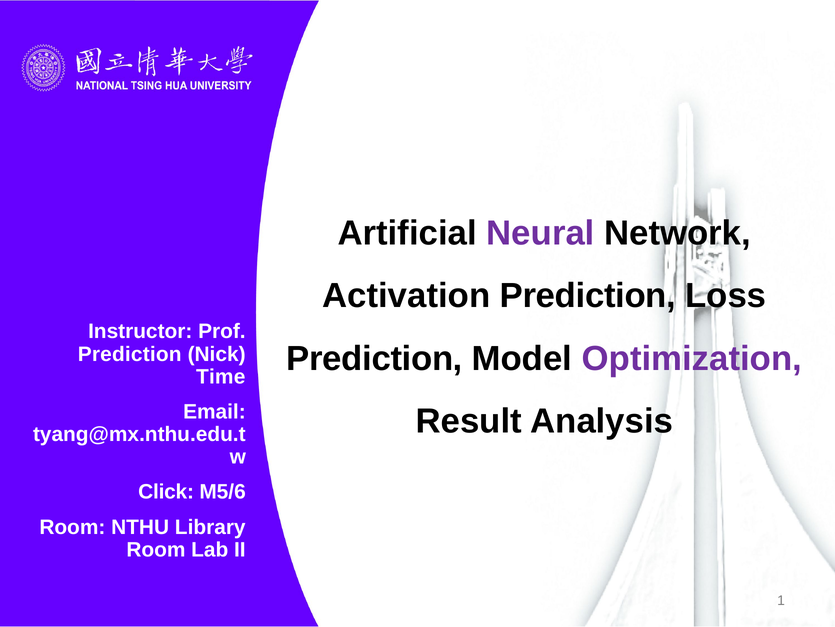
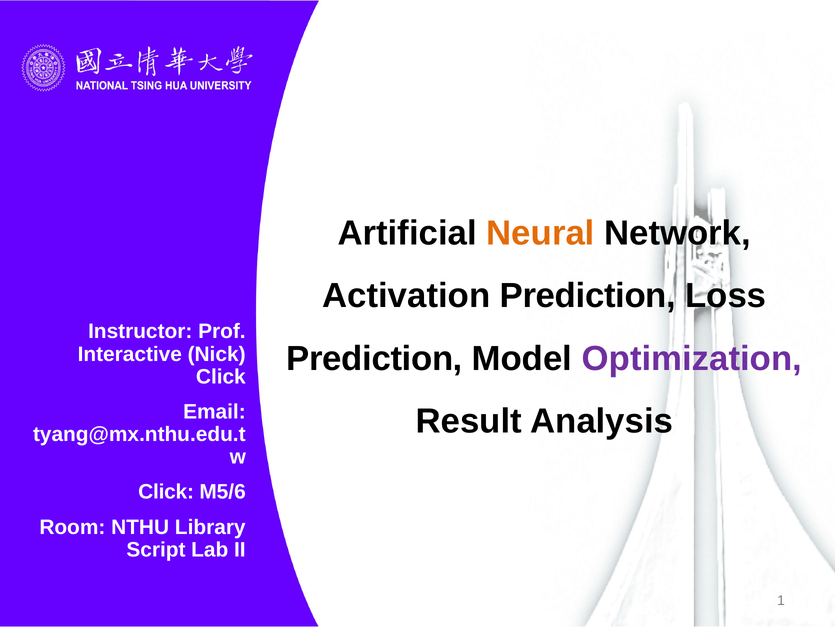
Neural colour: purple -> orange
Prediction at (130, 354): Prediction -> Interactive
Time at (221, 376): Time -> Click
Room at (156, 549): Room -> Script
